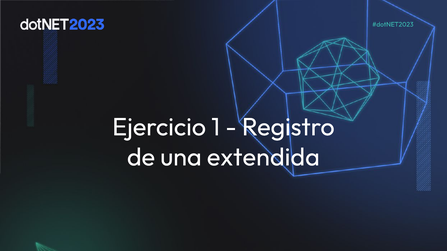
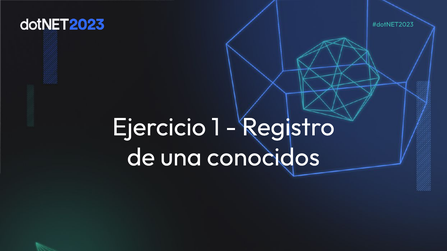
extendida: extendida -> conocidos
